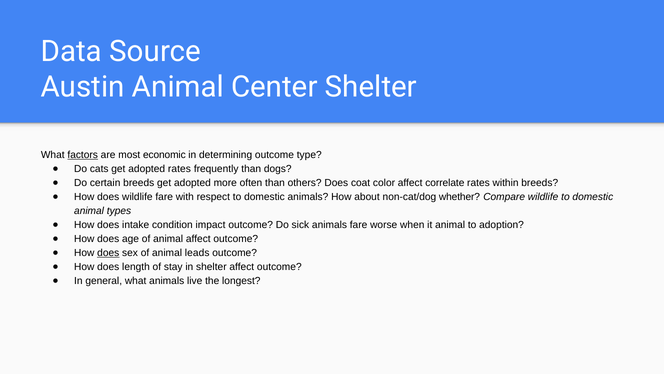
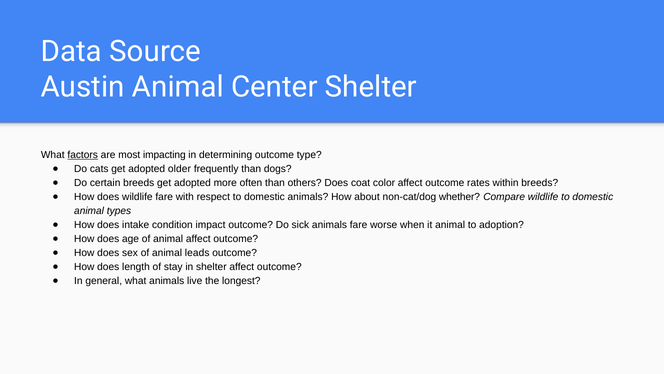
economic: economic -> impacting
adopted rates: rates -> older
color affect correlate: correlate -> outcome
does at (108, 253) underline: present -> none
